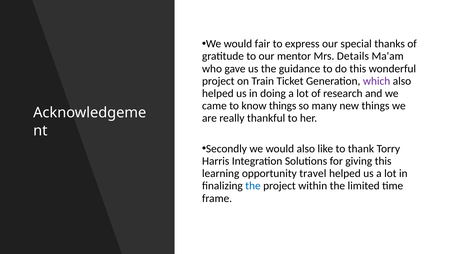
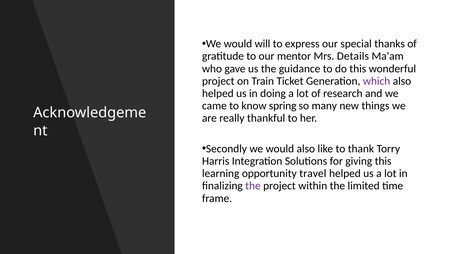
fair: fair -> will
know things: things -> spring
the at (253, 186) colour: blue -> purple
